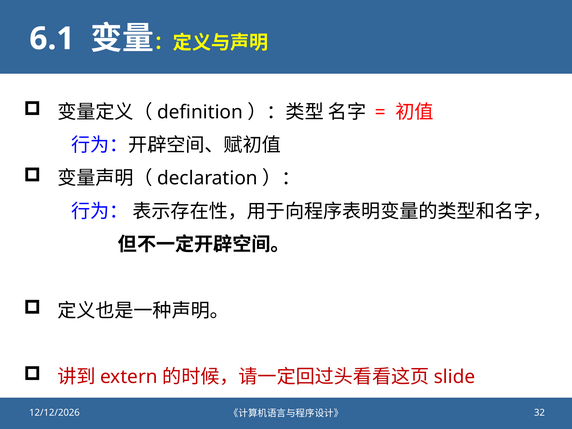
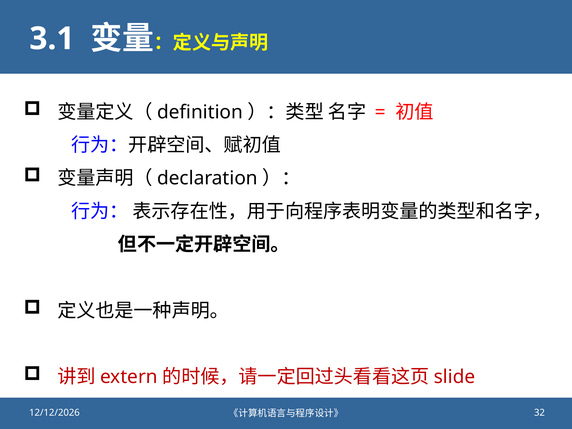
6.1: 6.1 -> 3.1
